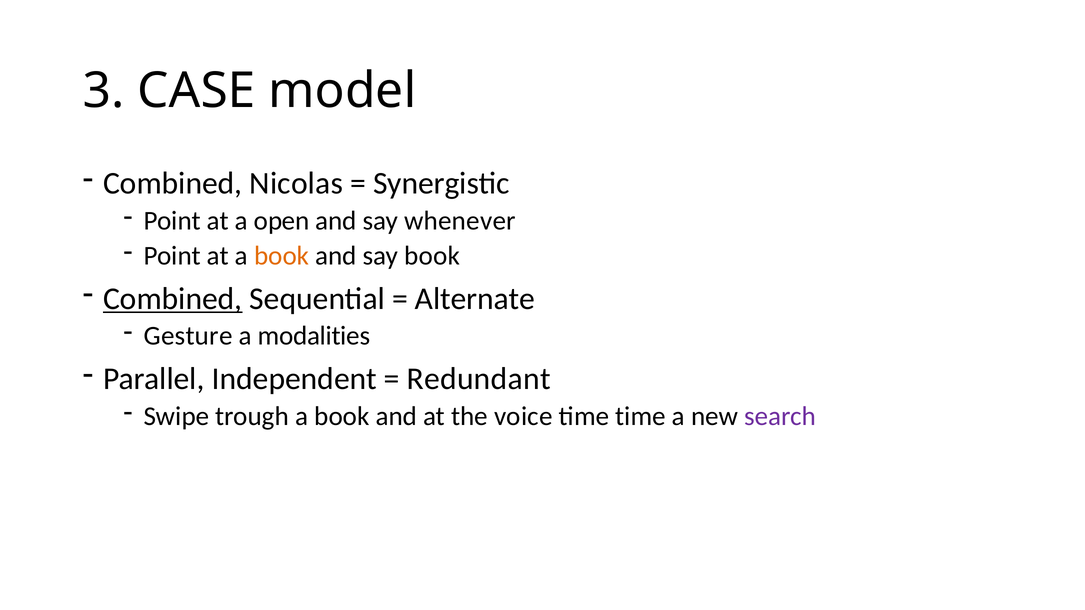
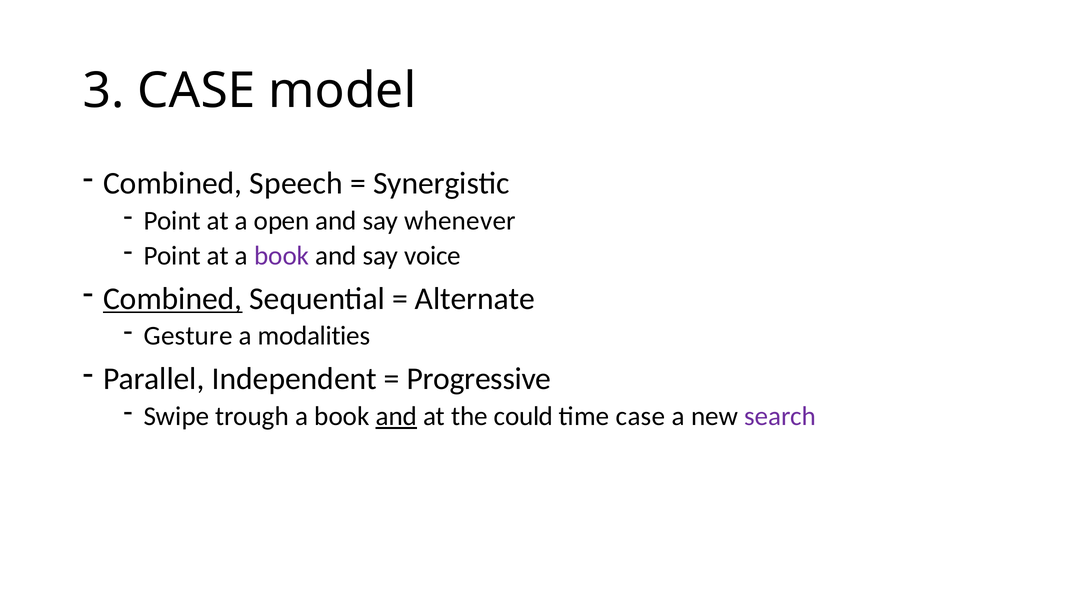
Nicolas: Nicolas -> Speech
book at (282, 256) colour: orange -> purple
say book: book -> voice
Redundant: Redundant -> Progressive
and at (396, 417) underline: none -> present
voice: voice -> could
time time: time -> case
